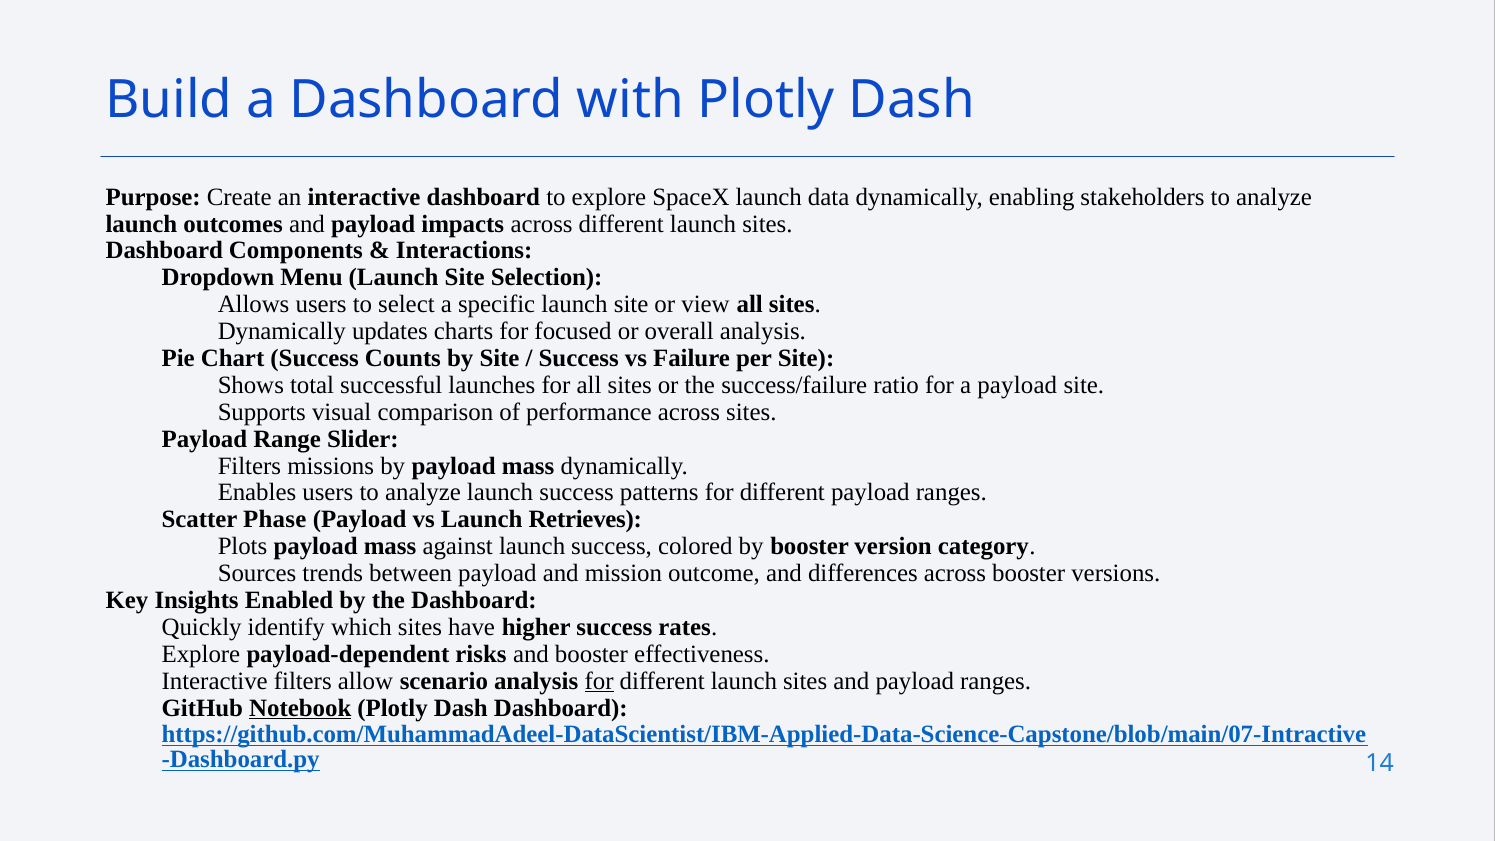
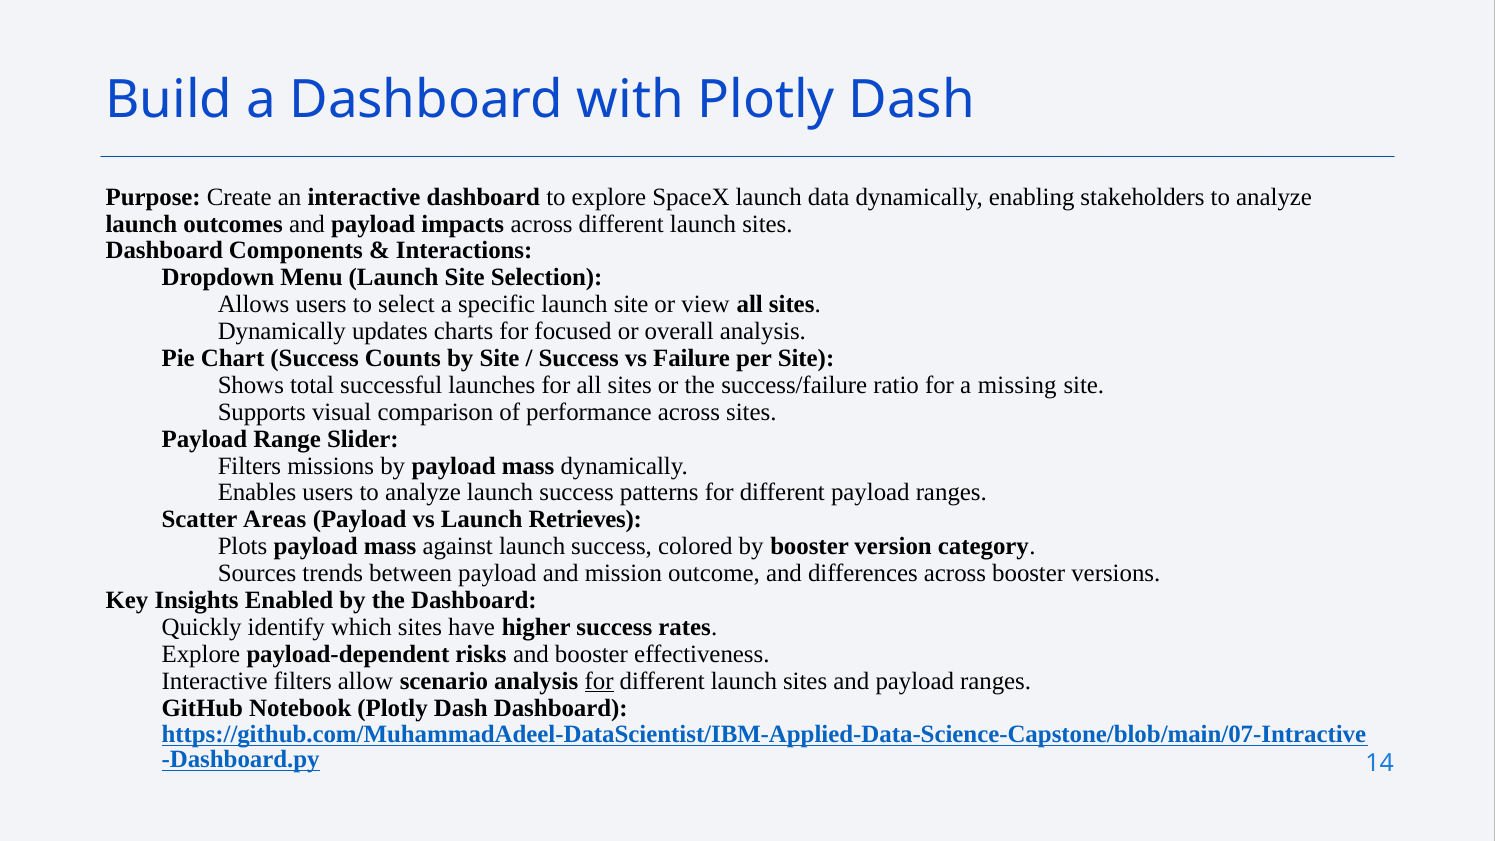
a payload: payload -> missing
Phase: Phase -> Areas
Notebook underline: present -> none
